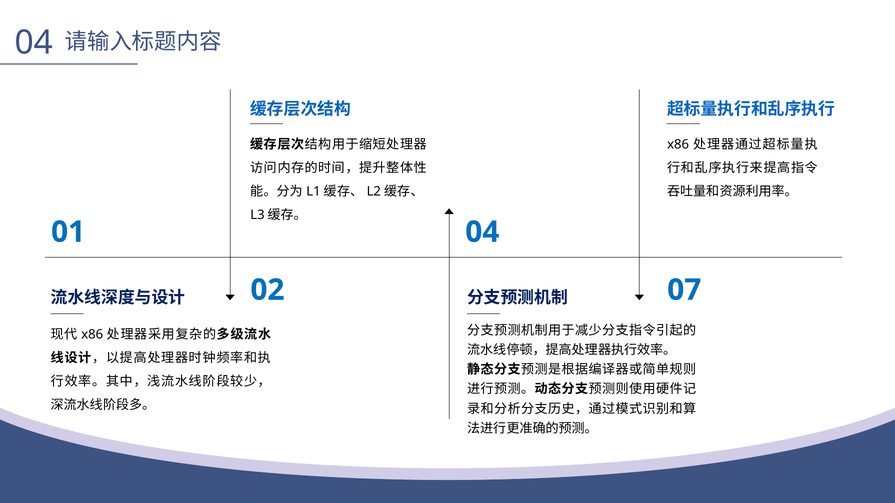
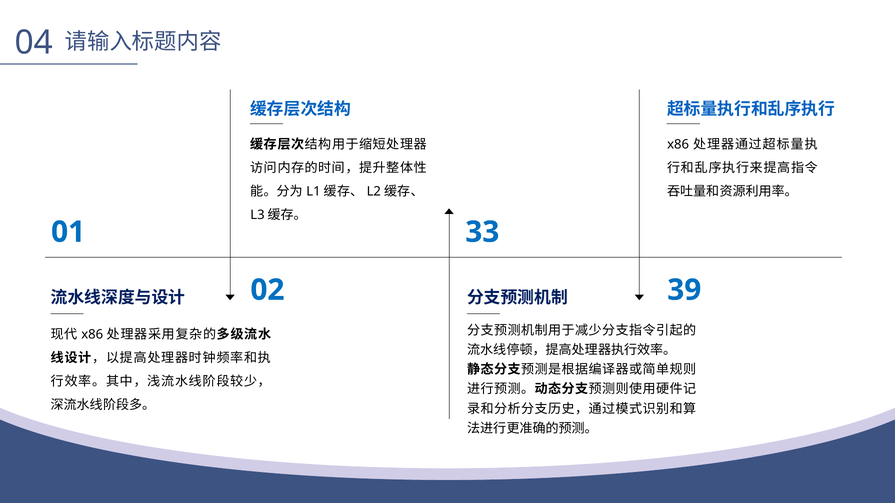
01 04: 04 -> 33
07: 07 -> 39
